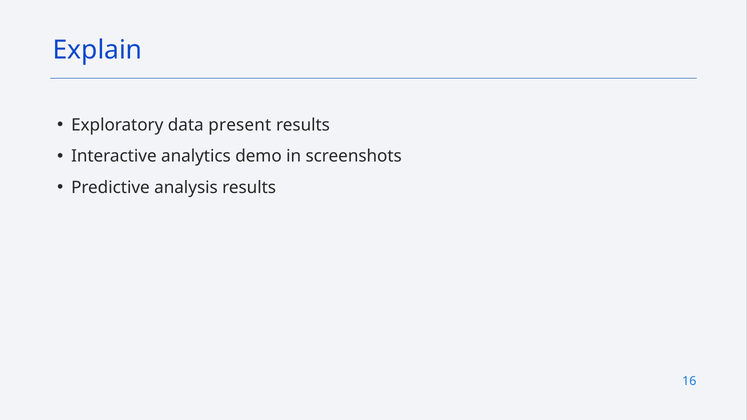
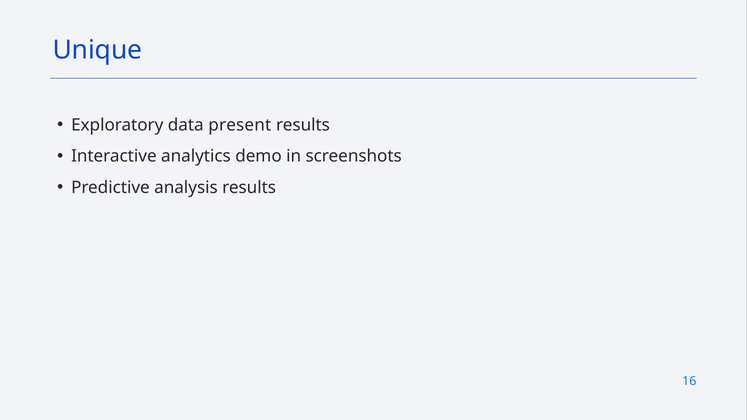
Explain: Explain -> Unique
